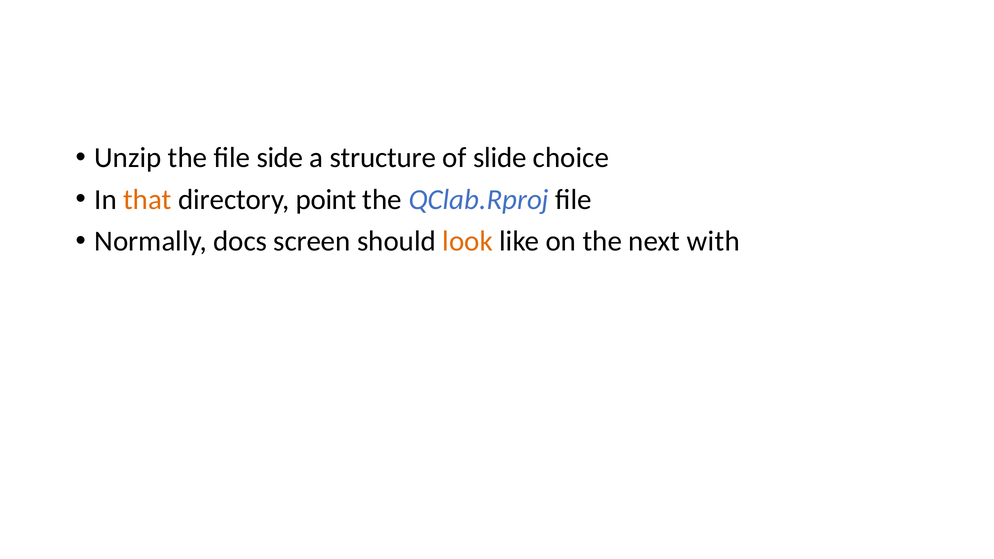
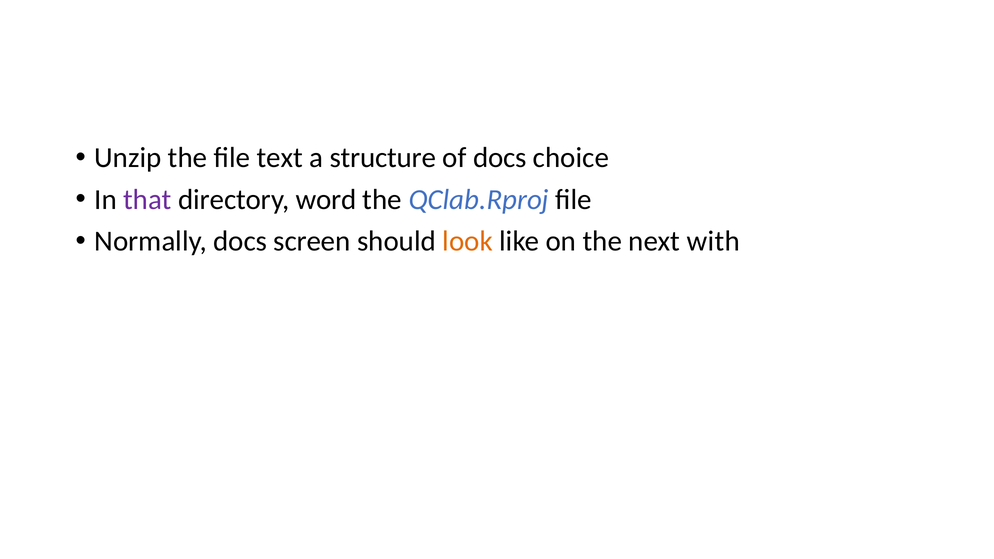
side: side -> text
of slide: slide -> docs
that colour: orange -> purple
point: point -> word
